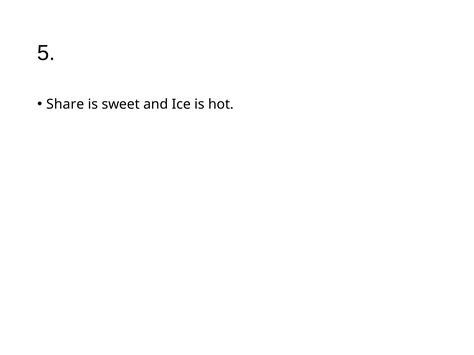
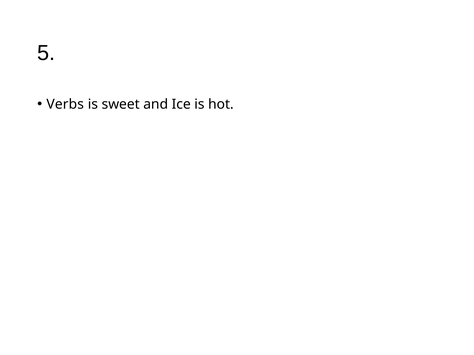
Share: Share -> Verbs
